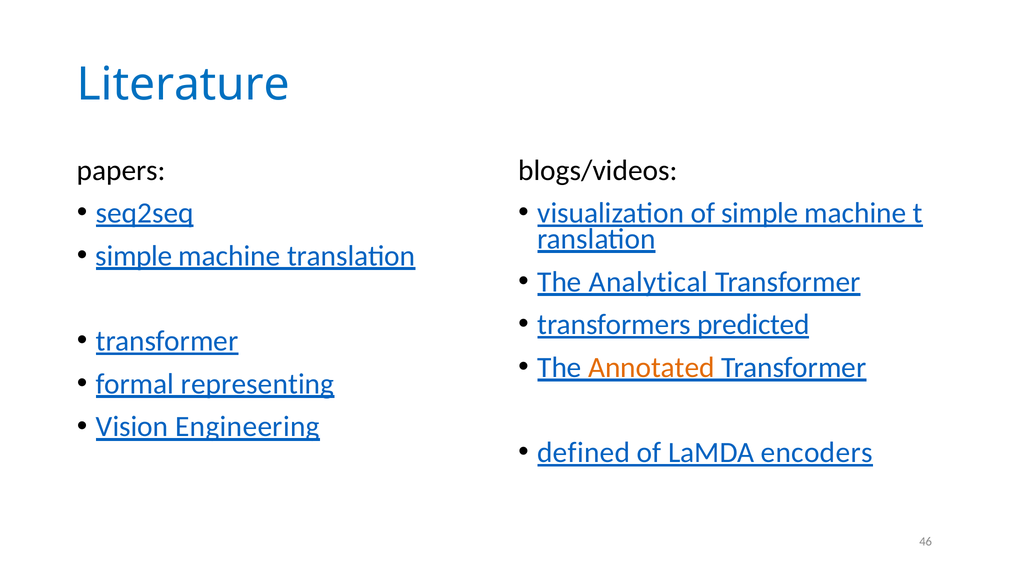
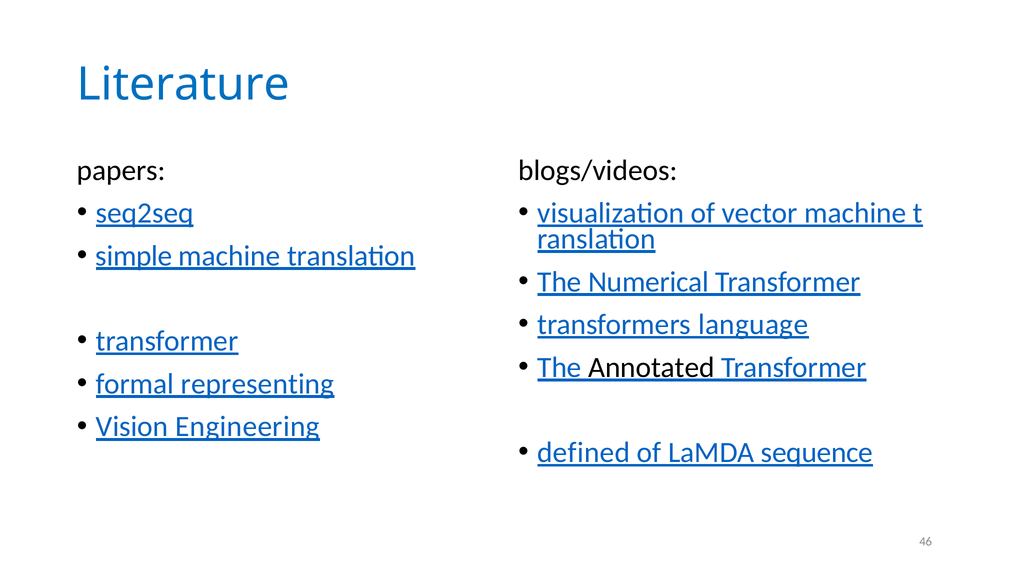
of simple: simple -> vector
Analytical: Analytical -> Numerical
predicted: predicted -> language
Annotated colour: orange -> black
encoders: encoders -> sequence
